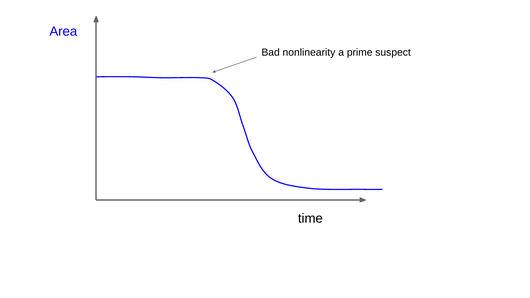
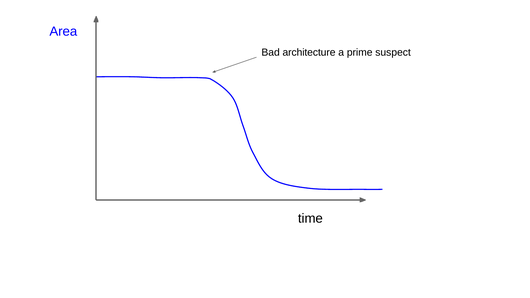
nonlinearity: nonlinearity -> architecture
